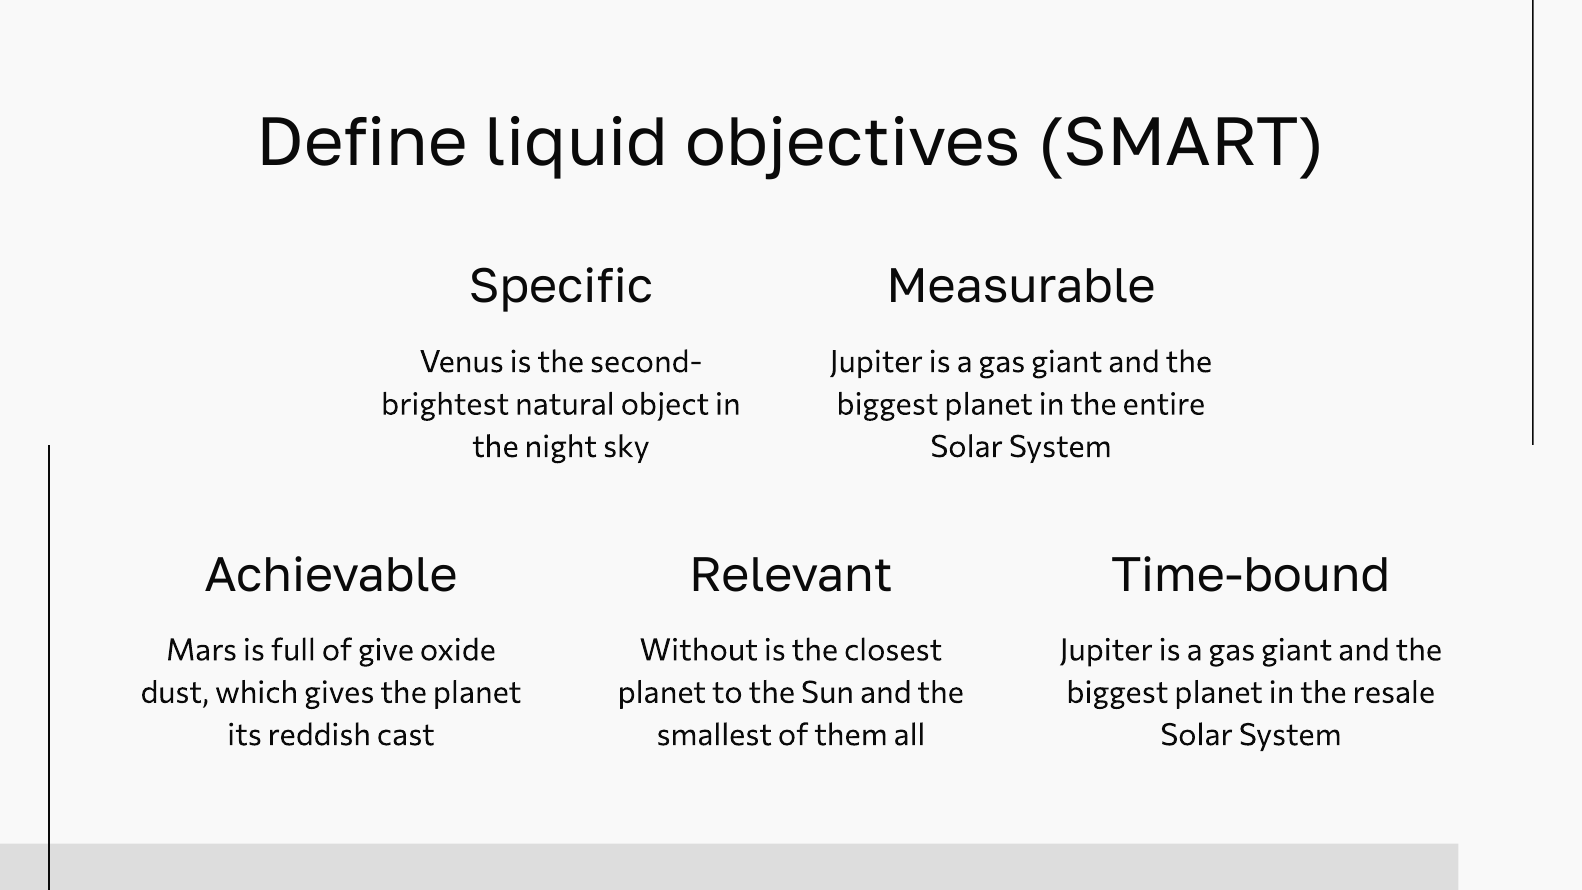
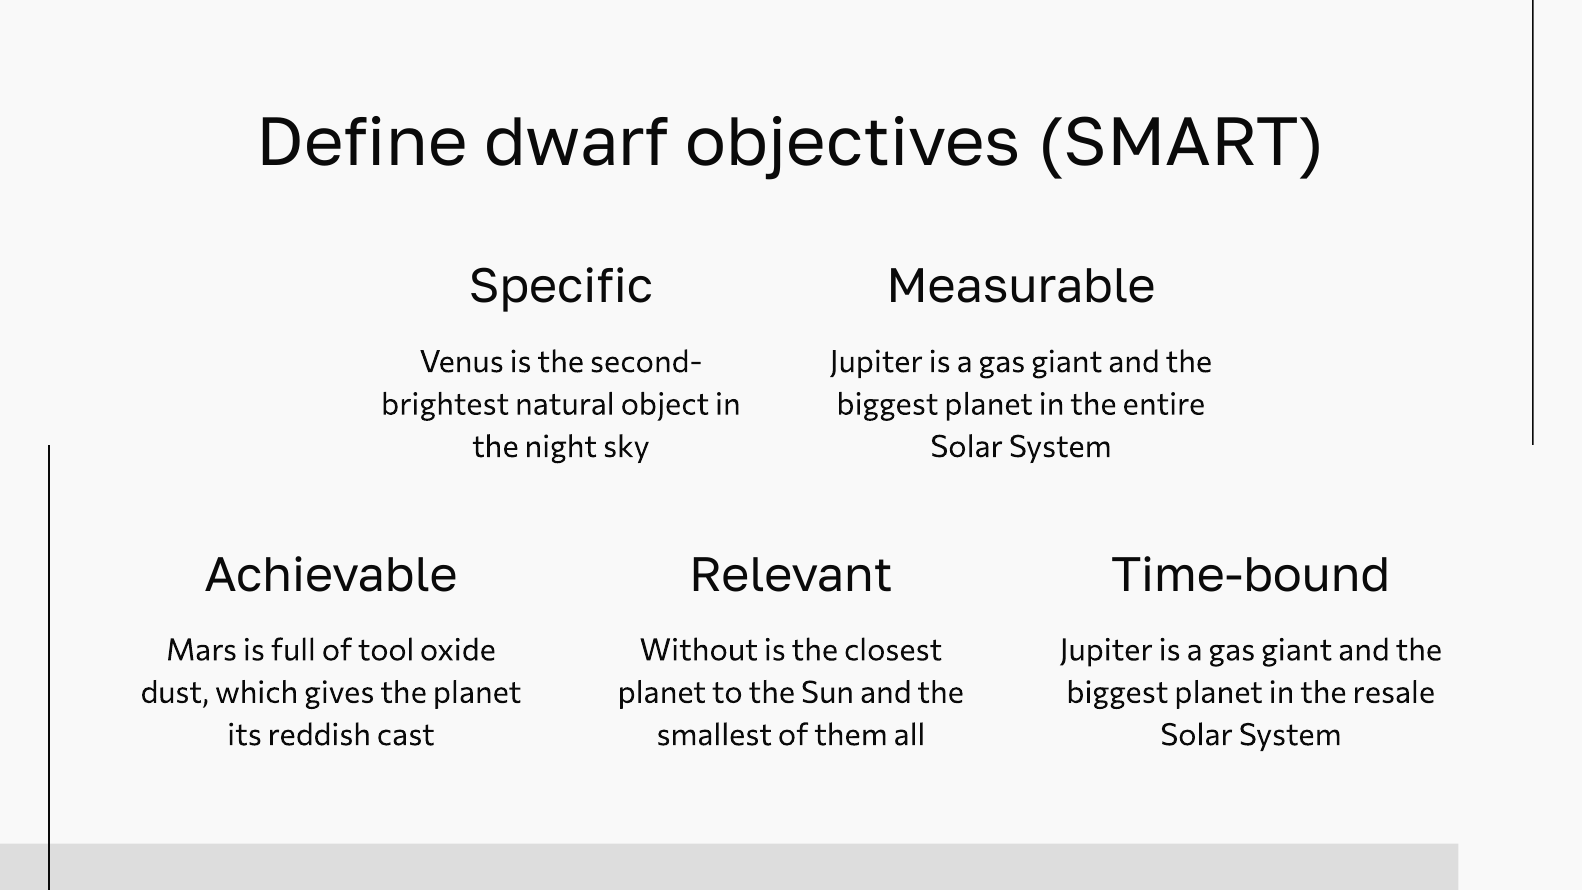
liquid: liquid -> dwarf
give: give -> tool
